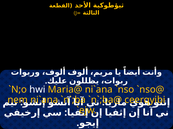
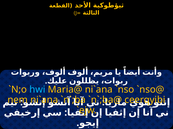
hwi colour: white -> light blue
